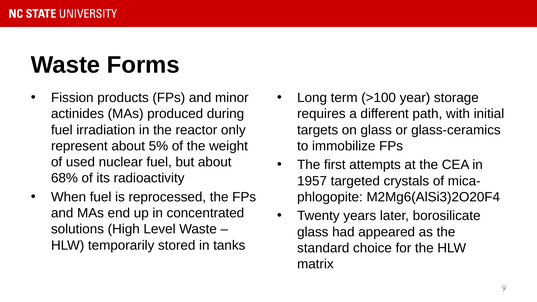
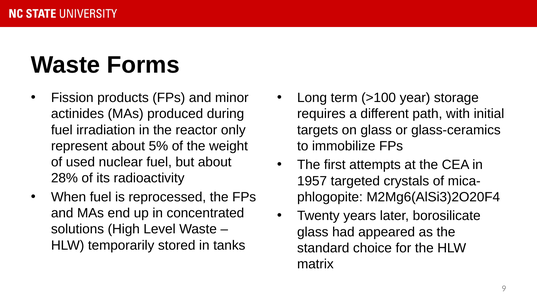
68%: 68% -> 28%
